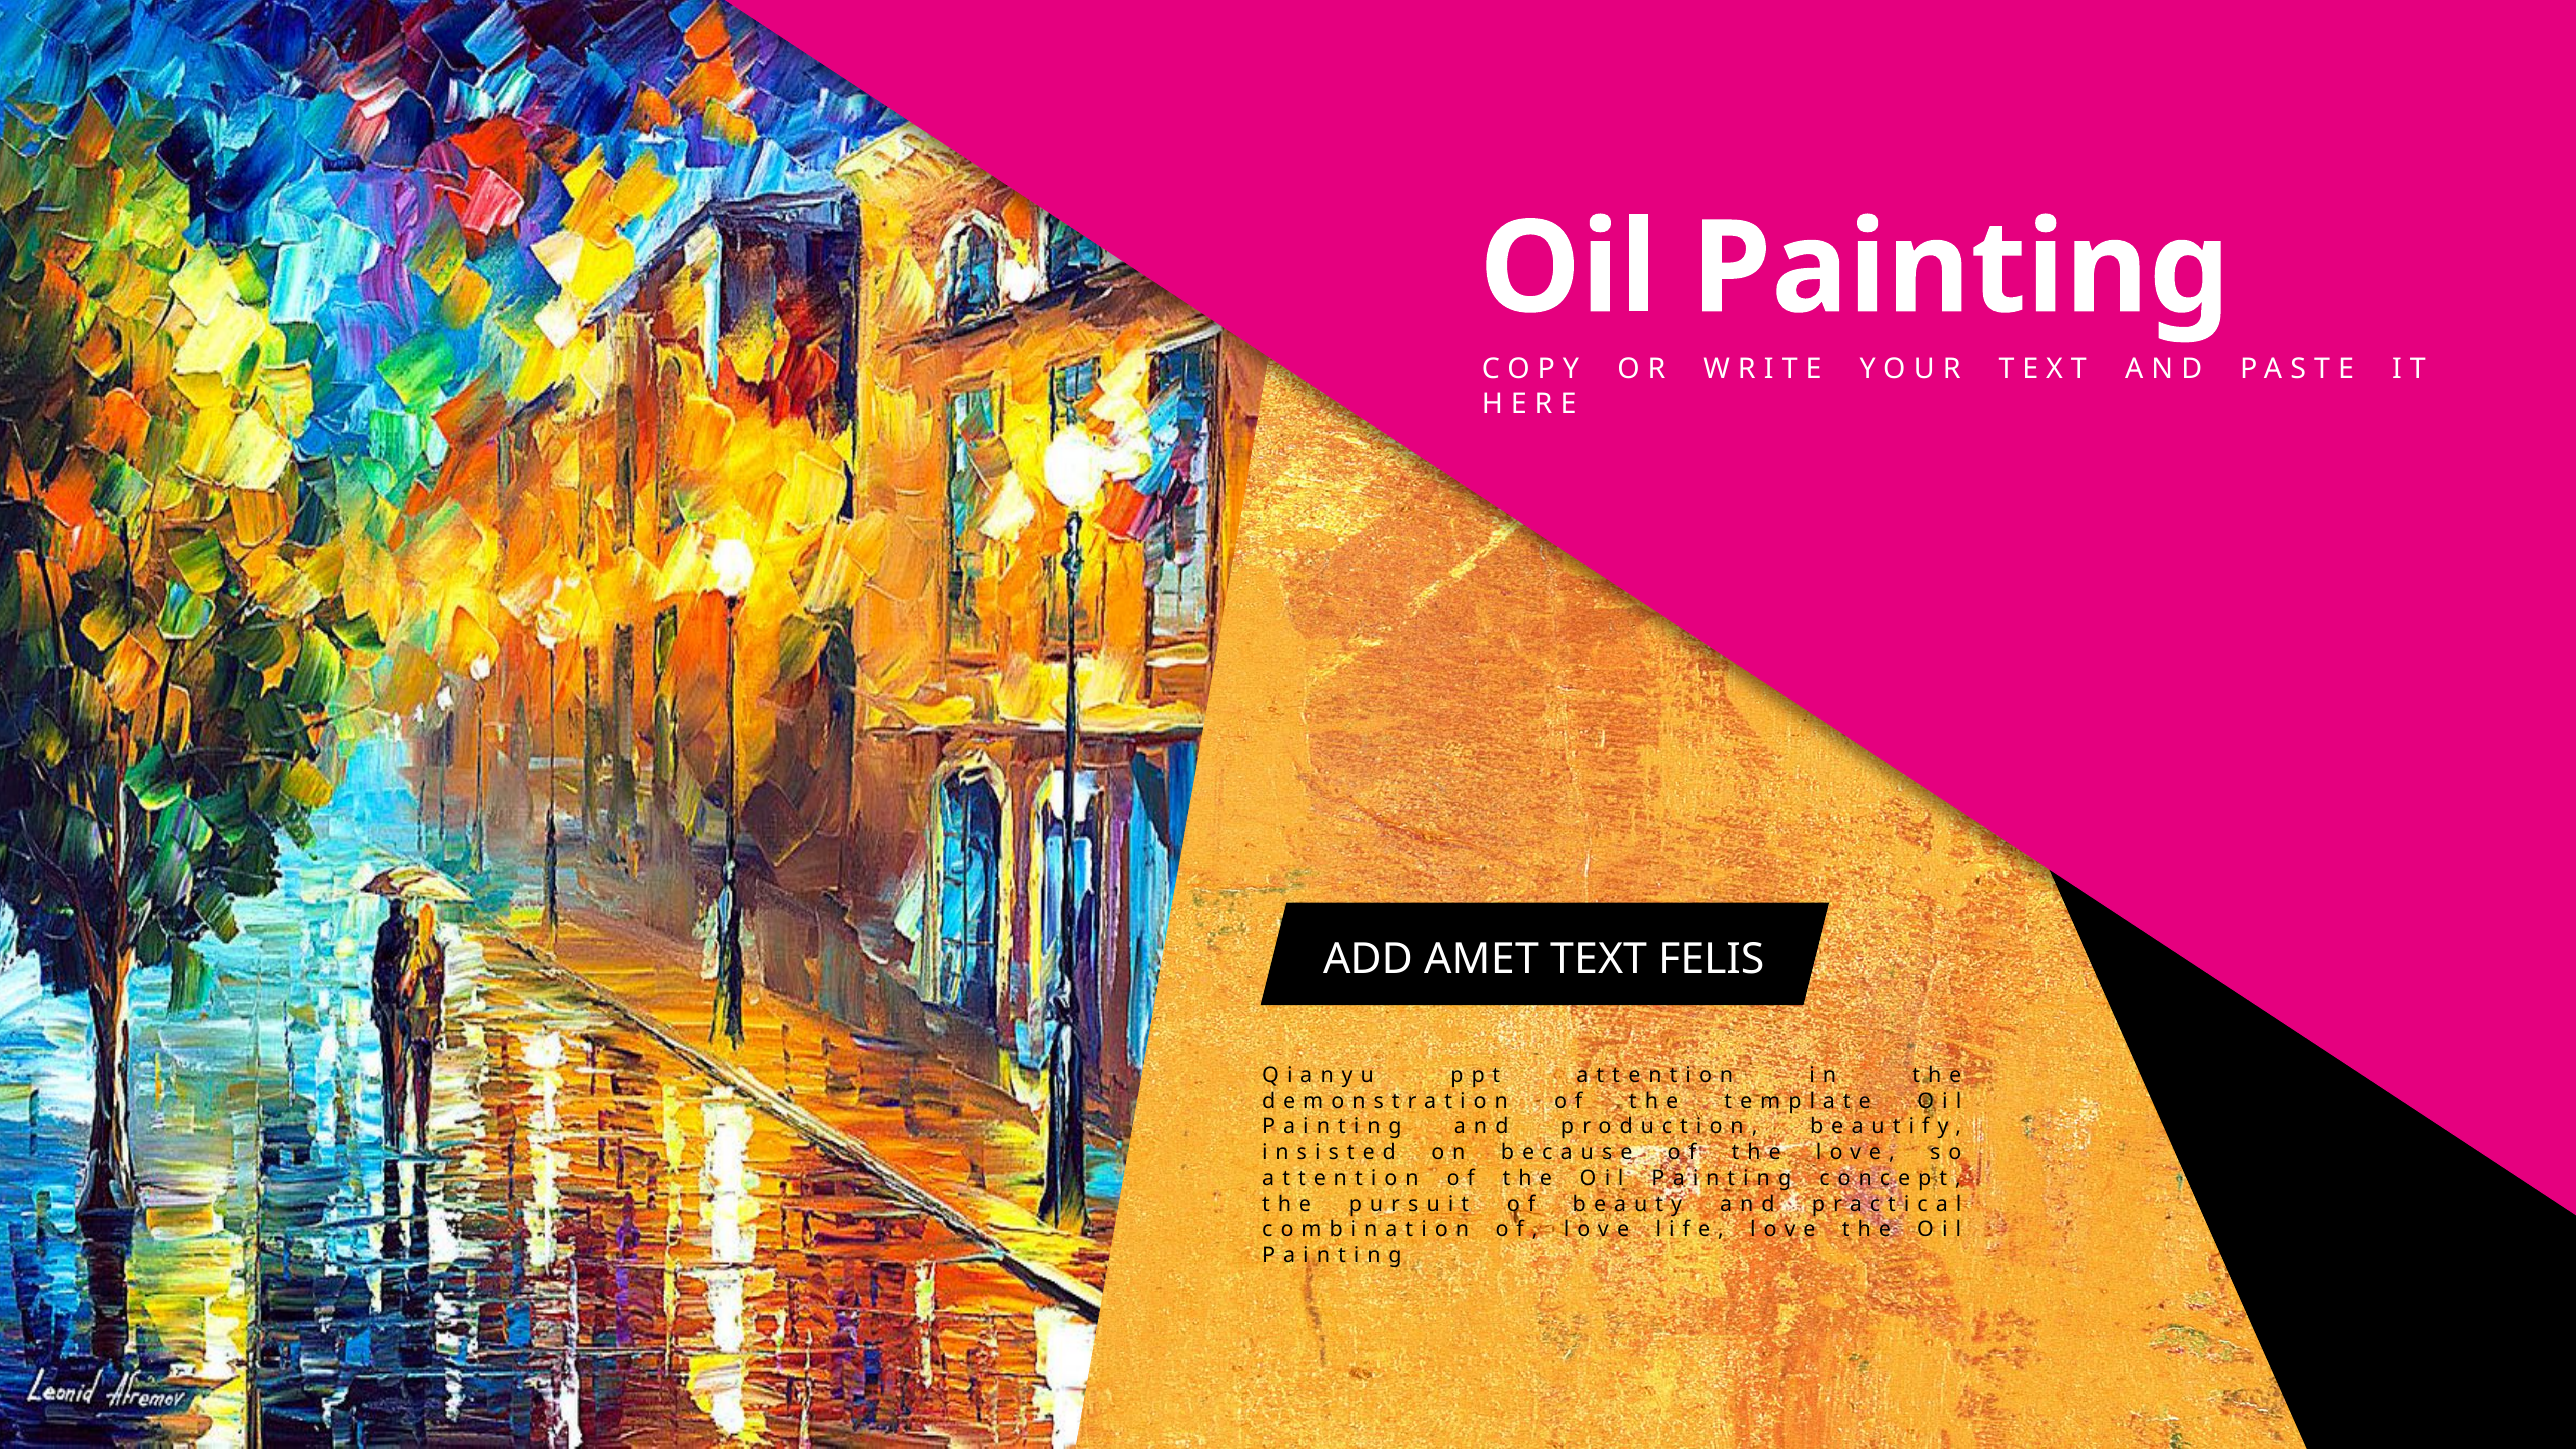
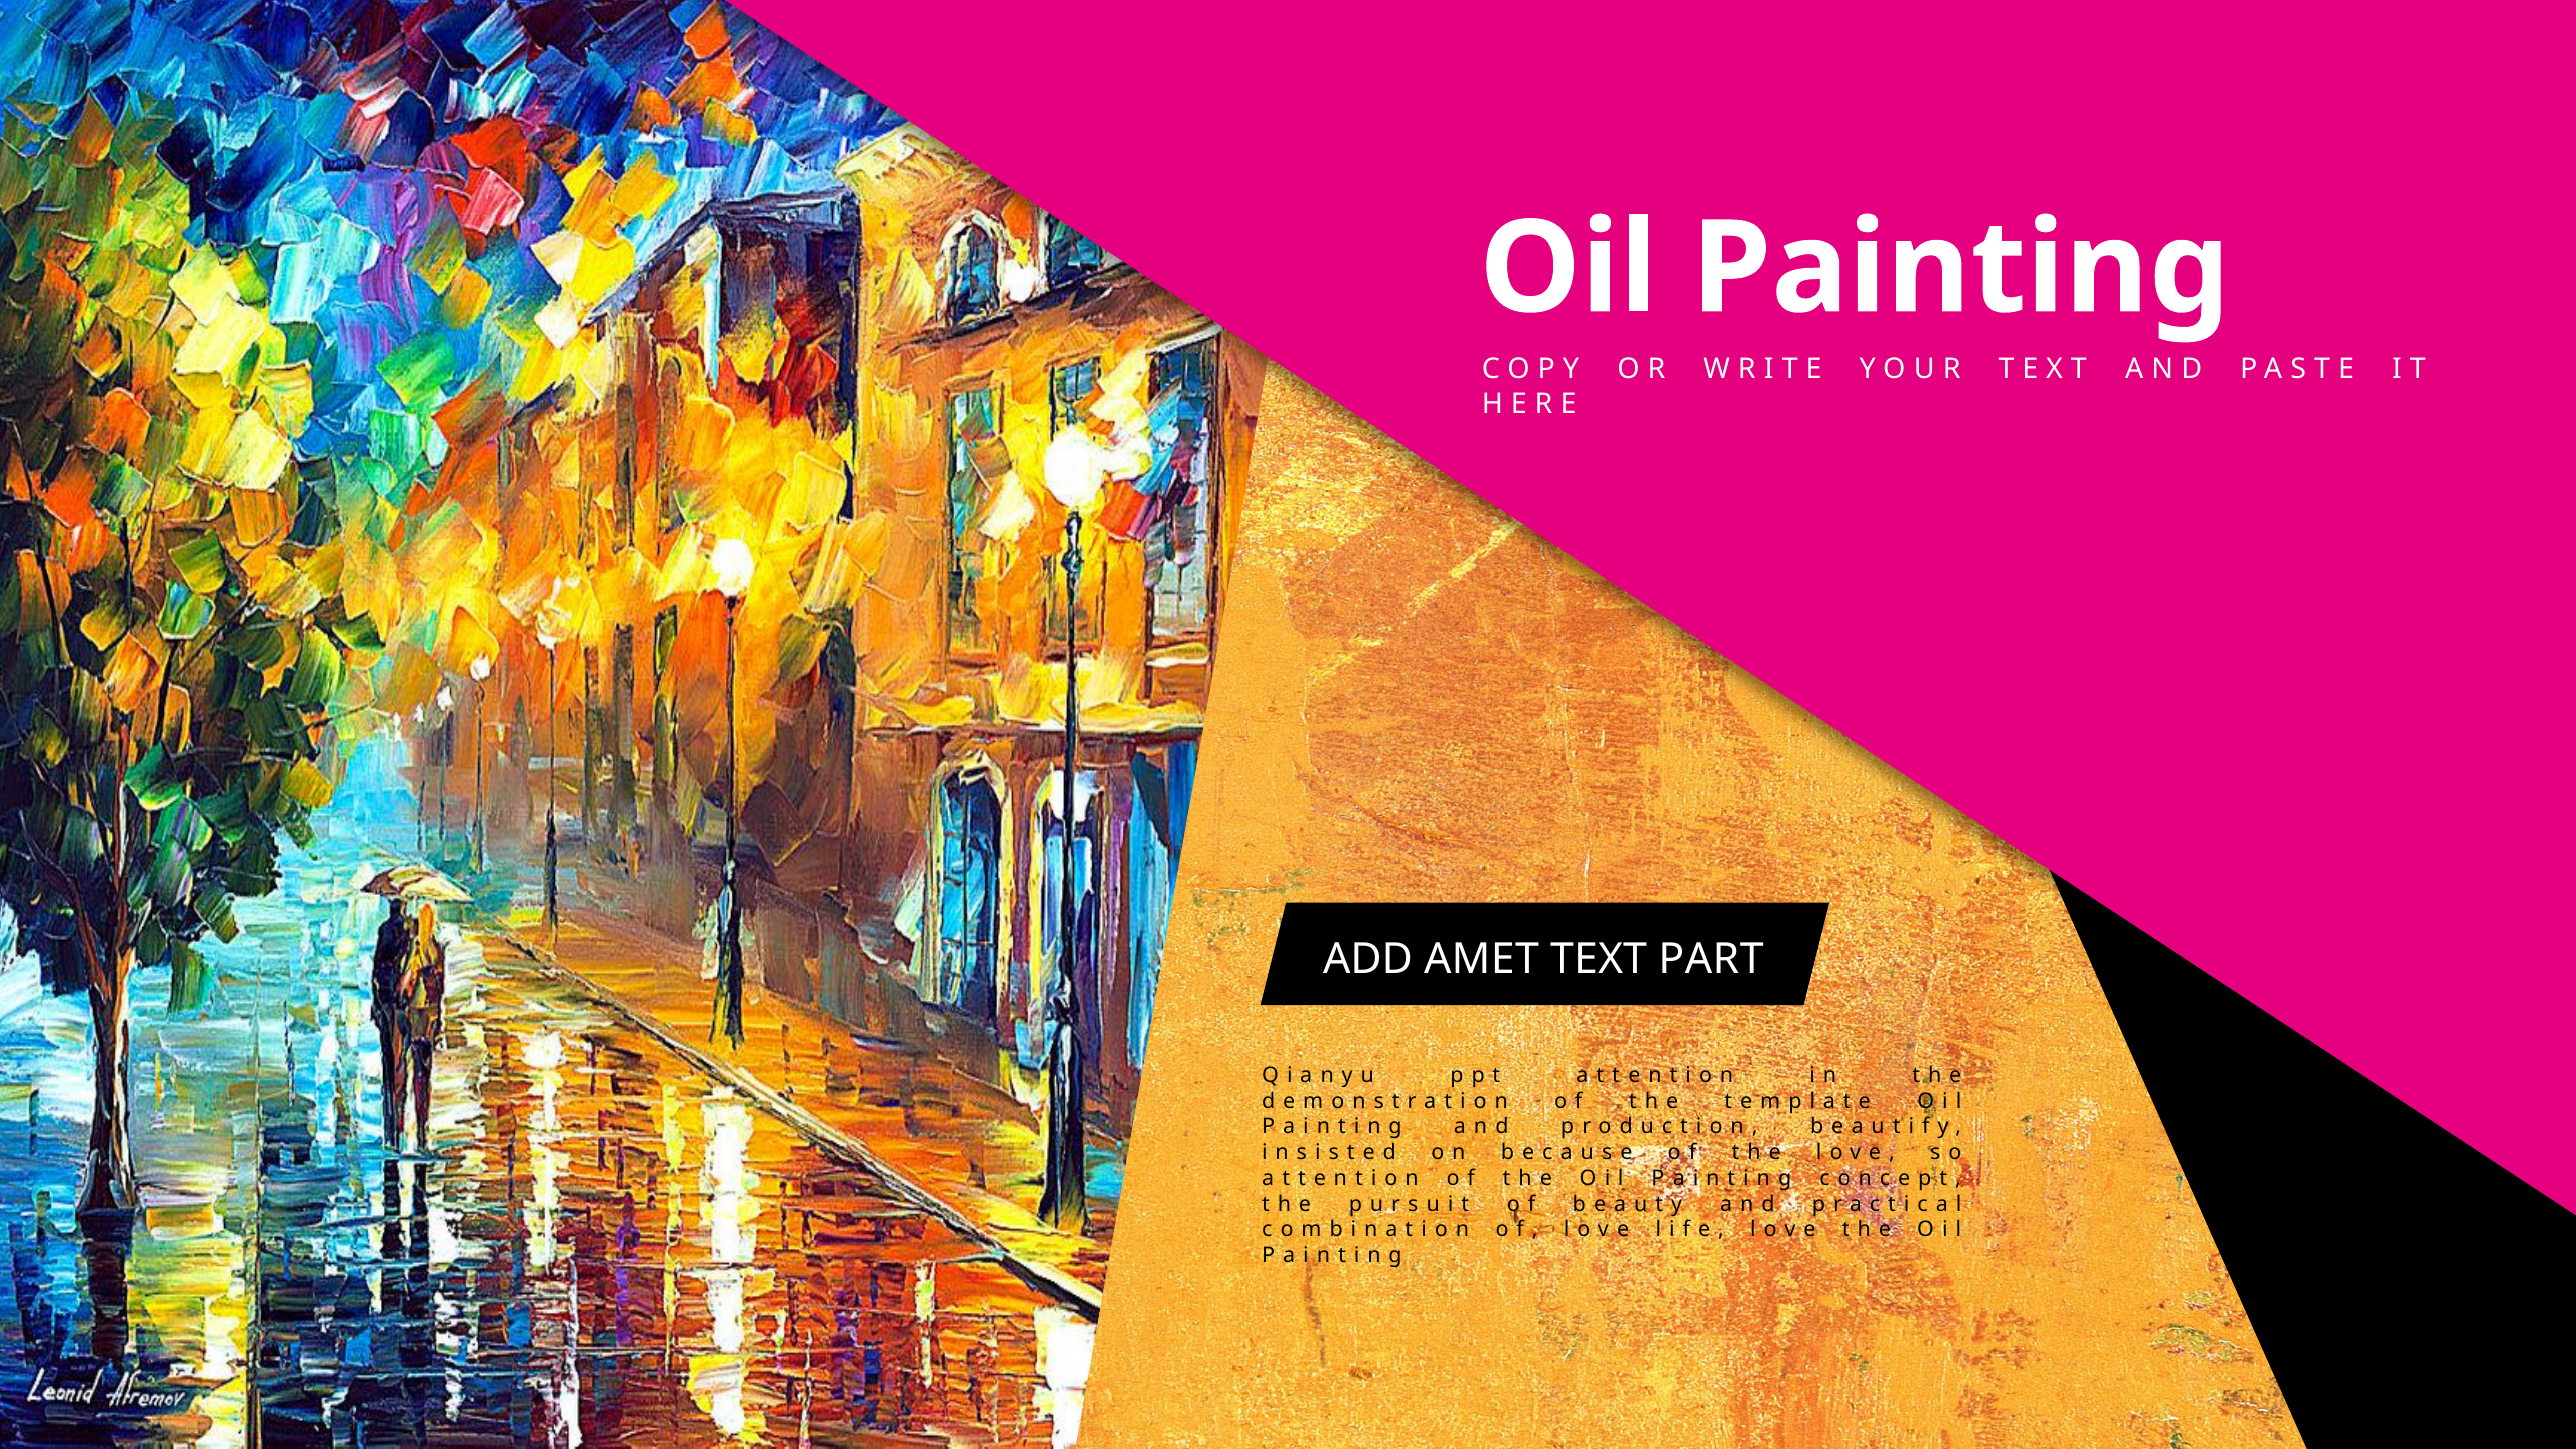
FELIS: FELIS -> PART
